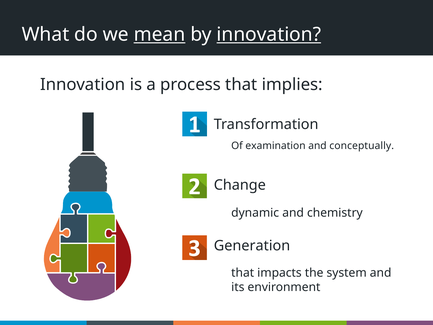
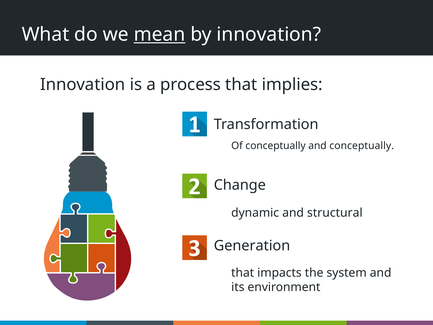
innovation at (269, 35) underline: present -> none
Of examination: examination -> conceptually
chemistry: chemistry -> structural
